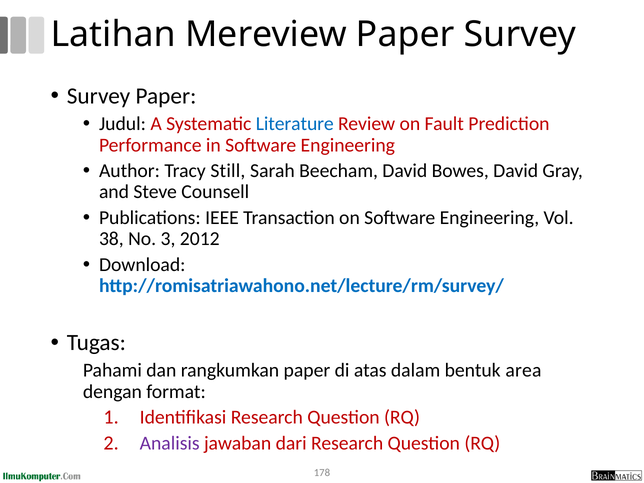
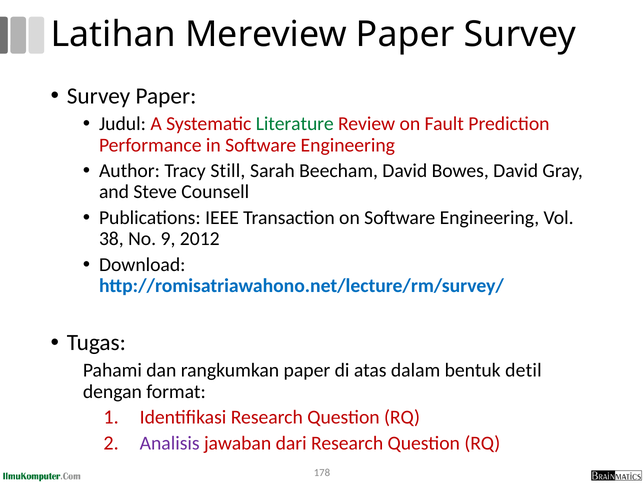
Literature colour: blue -> green
3: 3 -> 9
area: area -> detil
